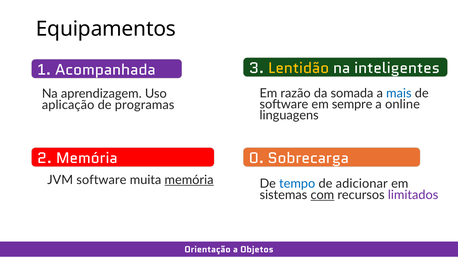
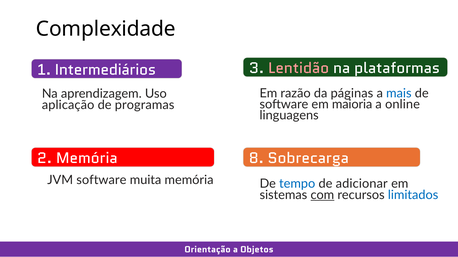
Equipamentos: Equipamentos -> Complexidade
Lentidão colour: yellow -> pink
inteligentes: inteligentes -> plataformas
Acompanhada: Acompanhada -> Intermediários
somada: somada -> páginas
sempre: sempre -> maioria
0: 0 -> 8
memória at (189, 180) underline: present -> none
limitados colour: purple -> blue
